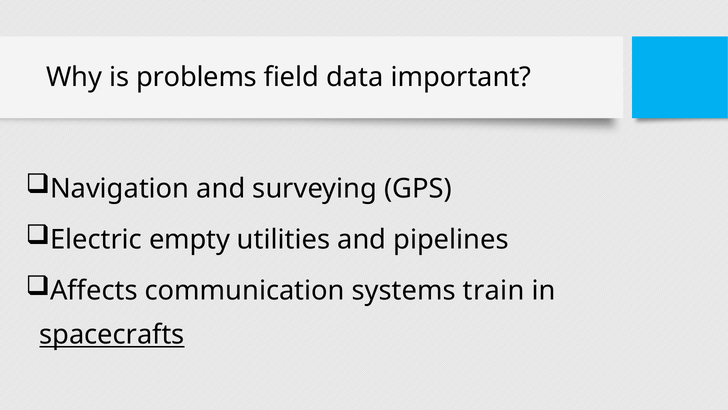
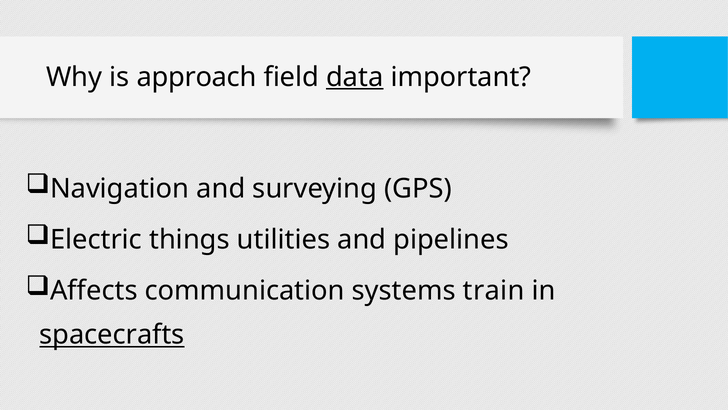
problems: problems -> approach
data underline: none -> present
empty: empty -> things
